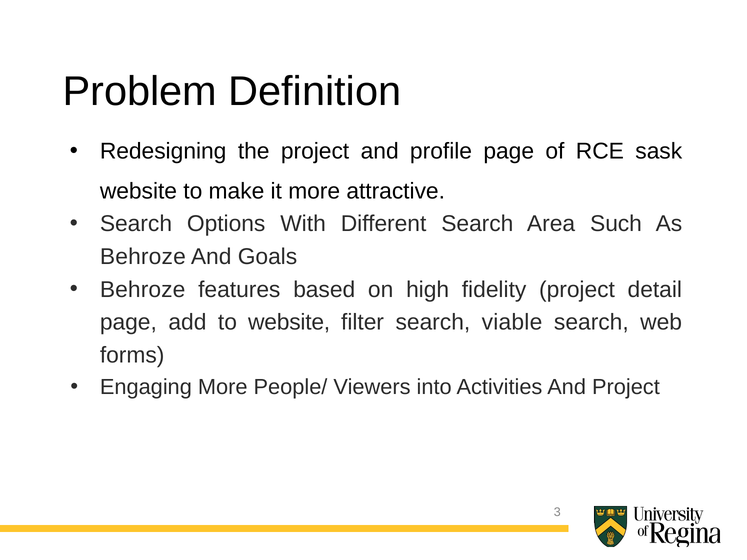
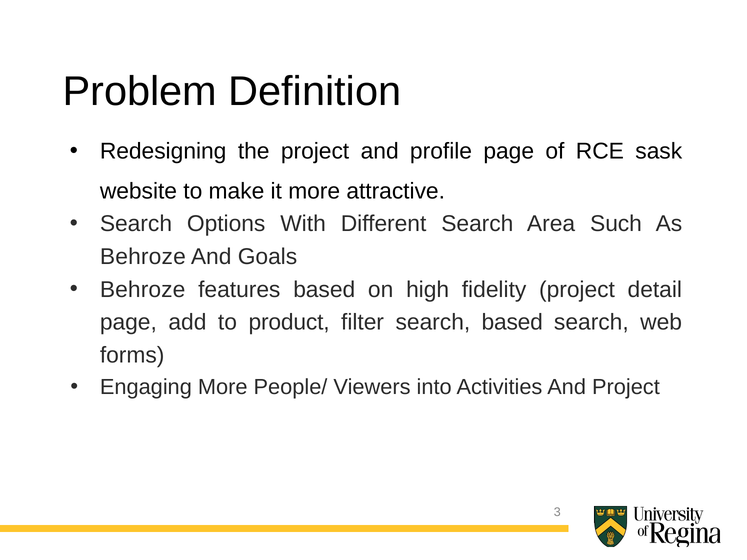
to website: website -> product
search viable: viable -> based
